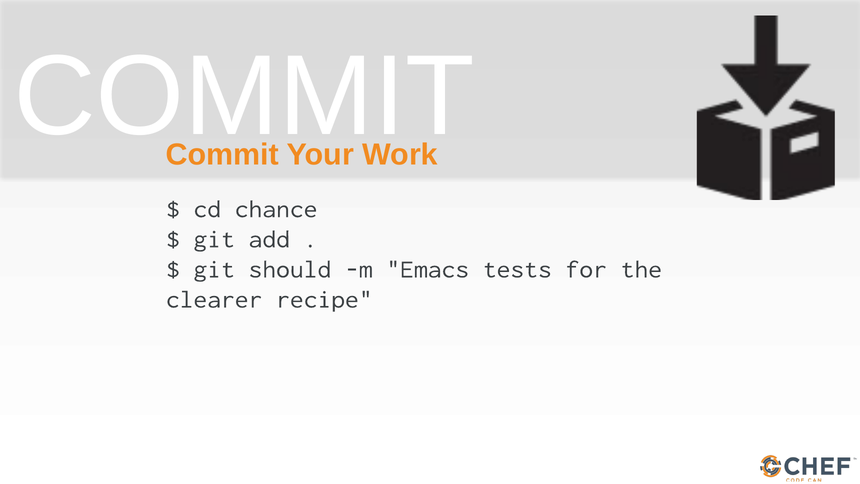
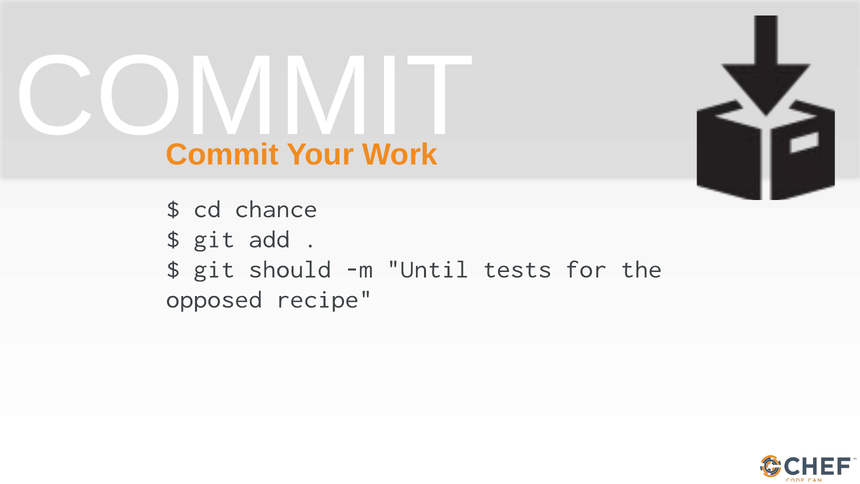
Emacs: Emacs -> Until
clearer: clearer -> opposed
